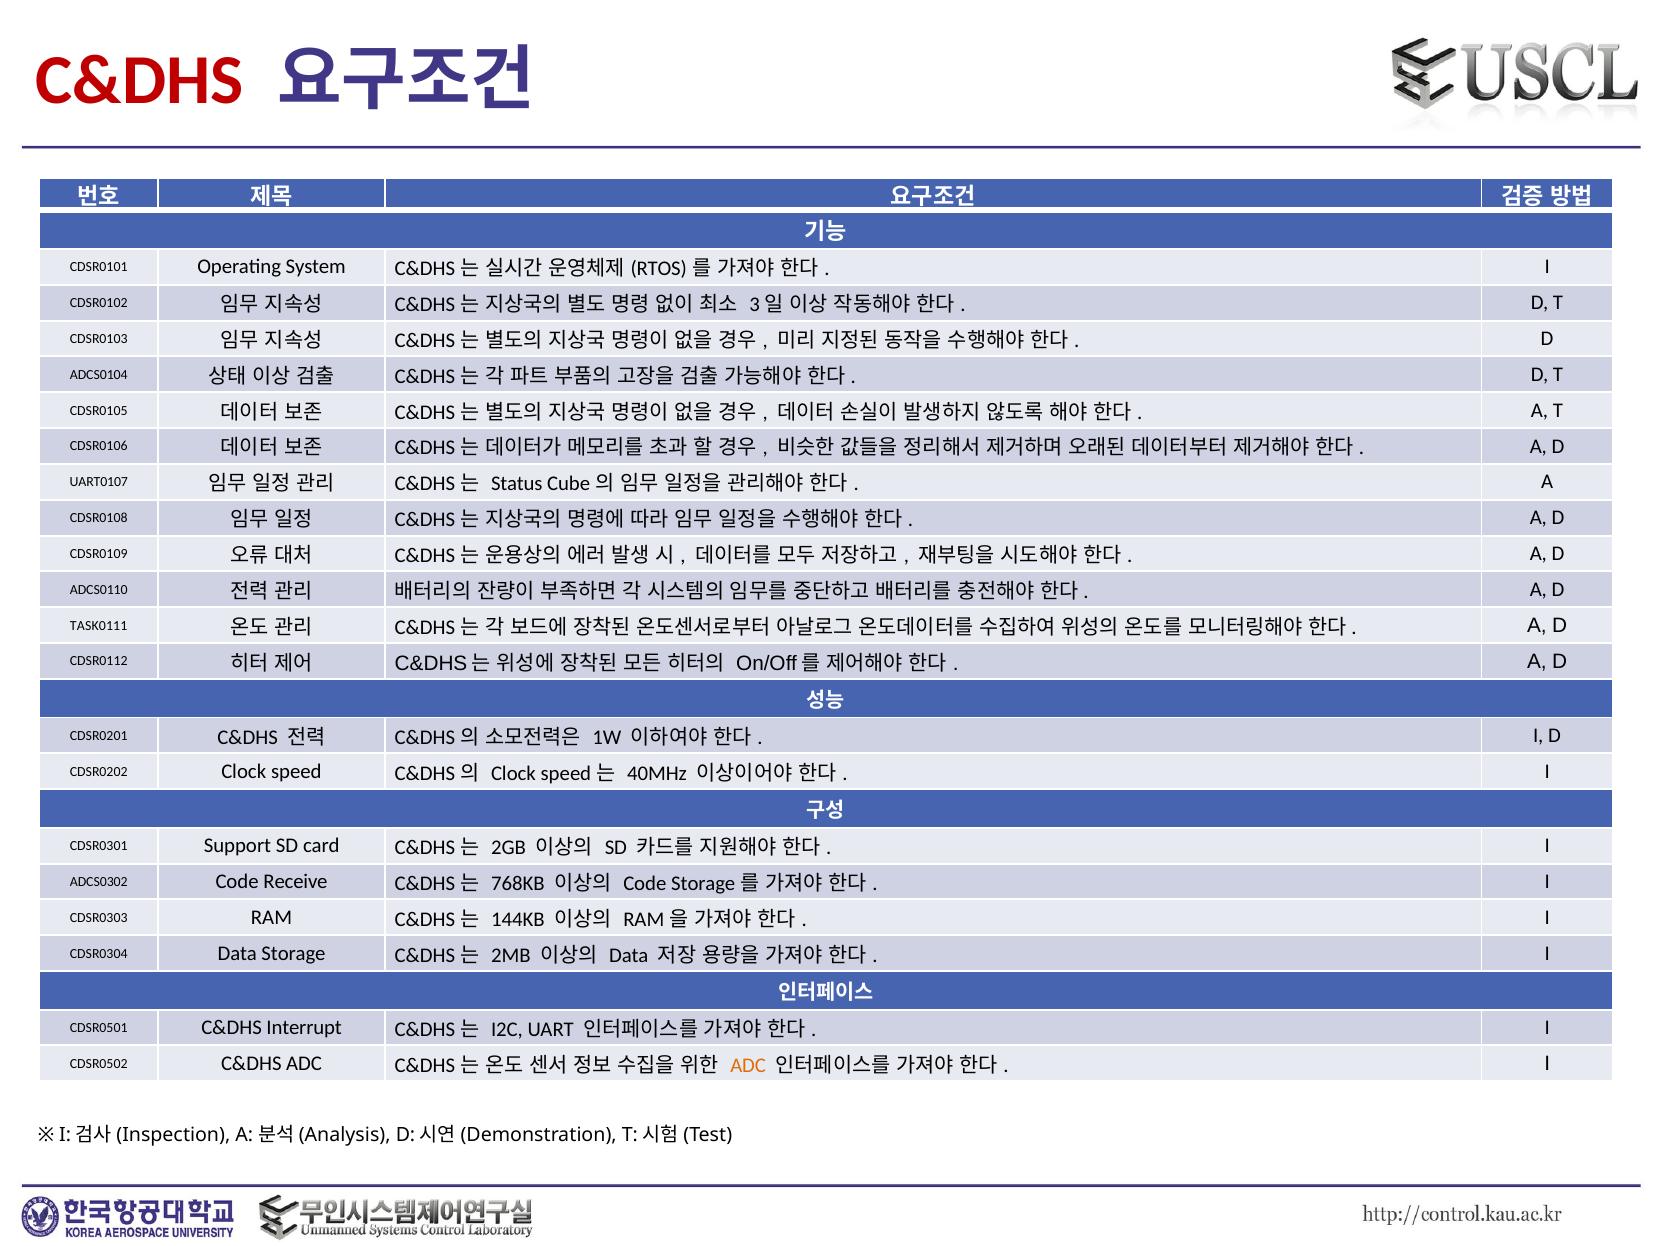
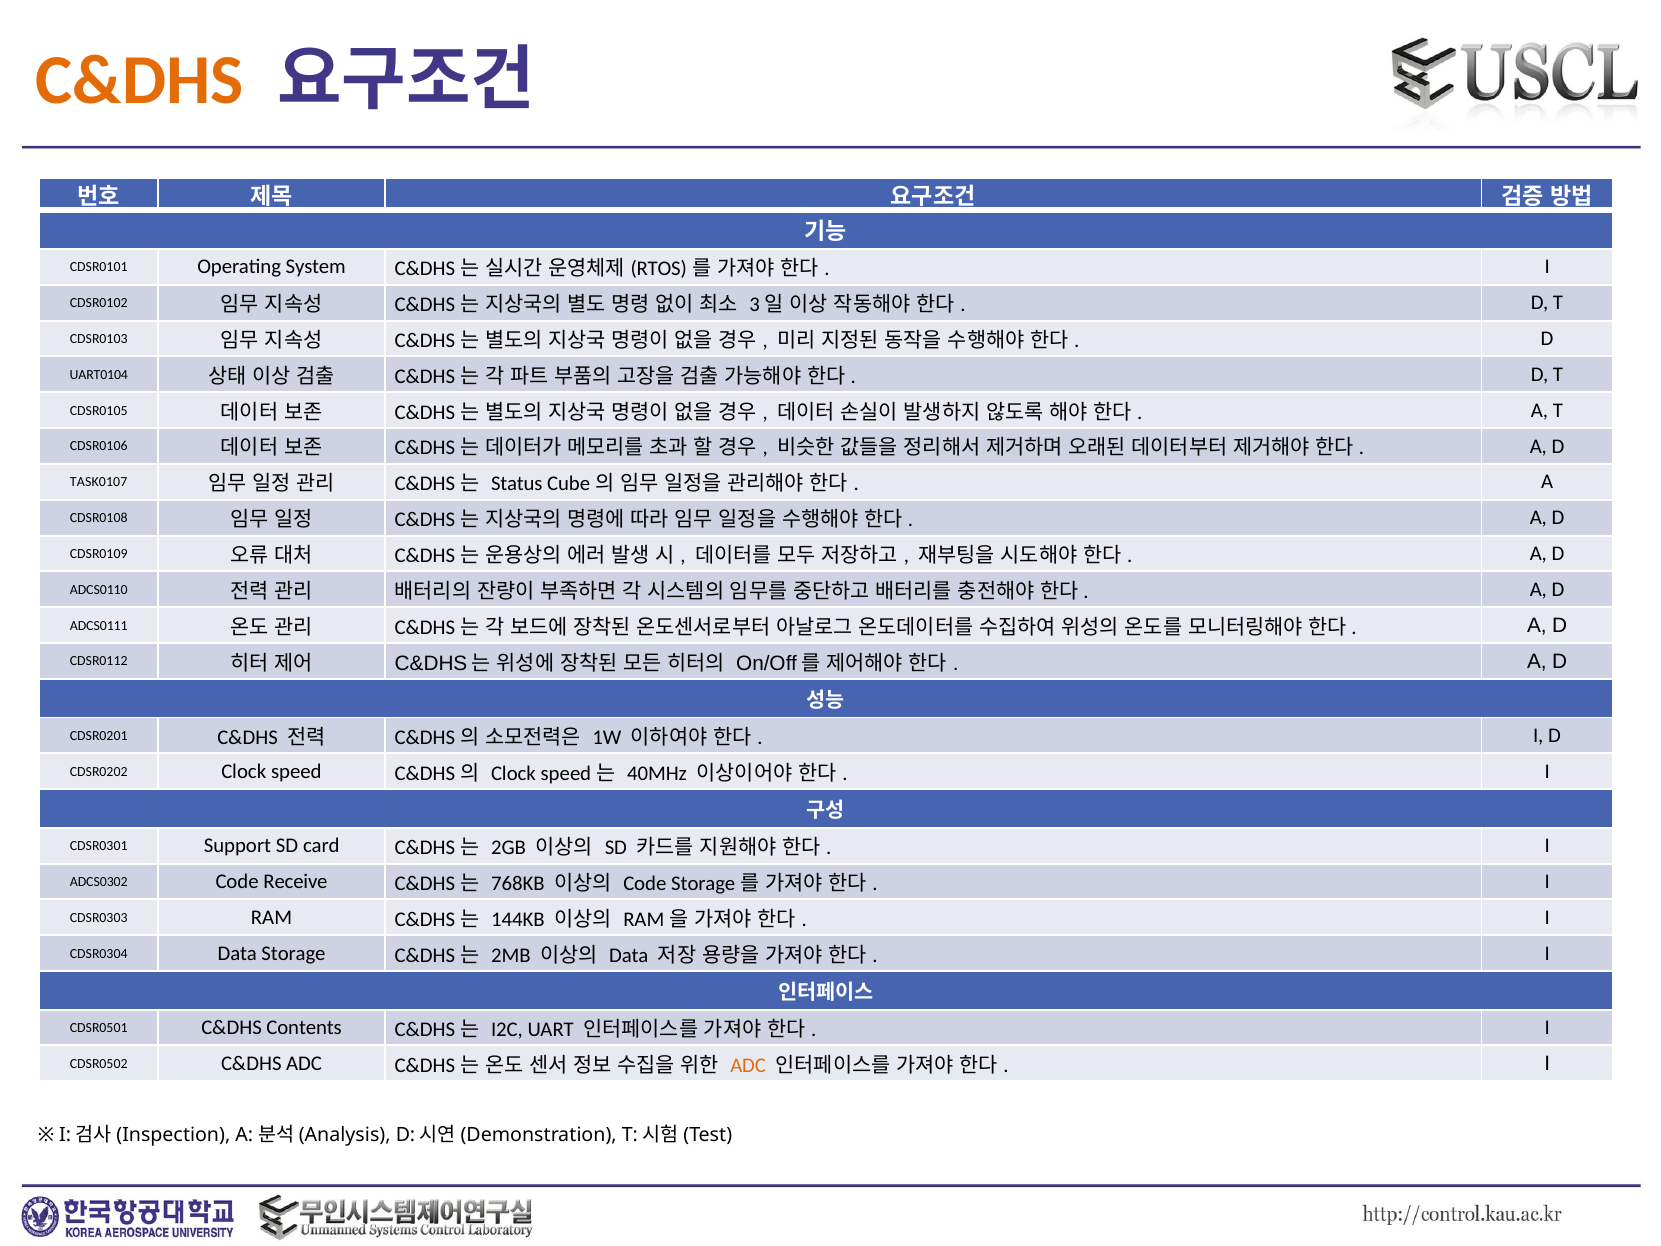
C&DHS at (140, 80) colour: red -> orange
ADCS0104: ADCS0104 -> UART0104
UART0107: UART0107 -> TASK0107
TASK0111: TASK0111 -> ADCS0111
Interrupt: Interrupt -> Contents
